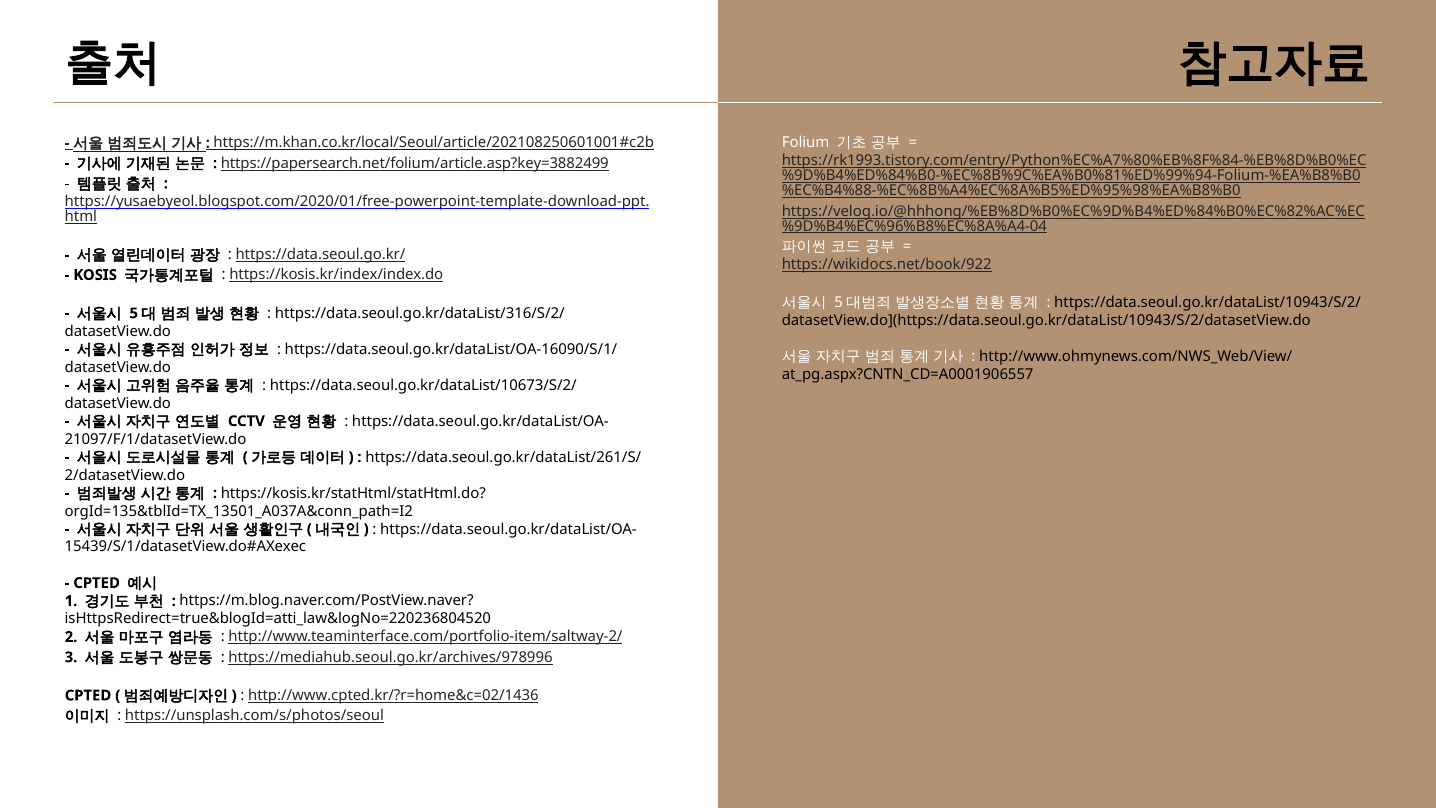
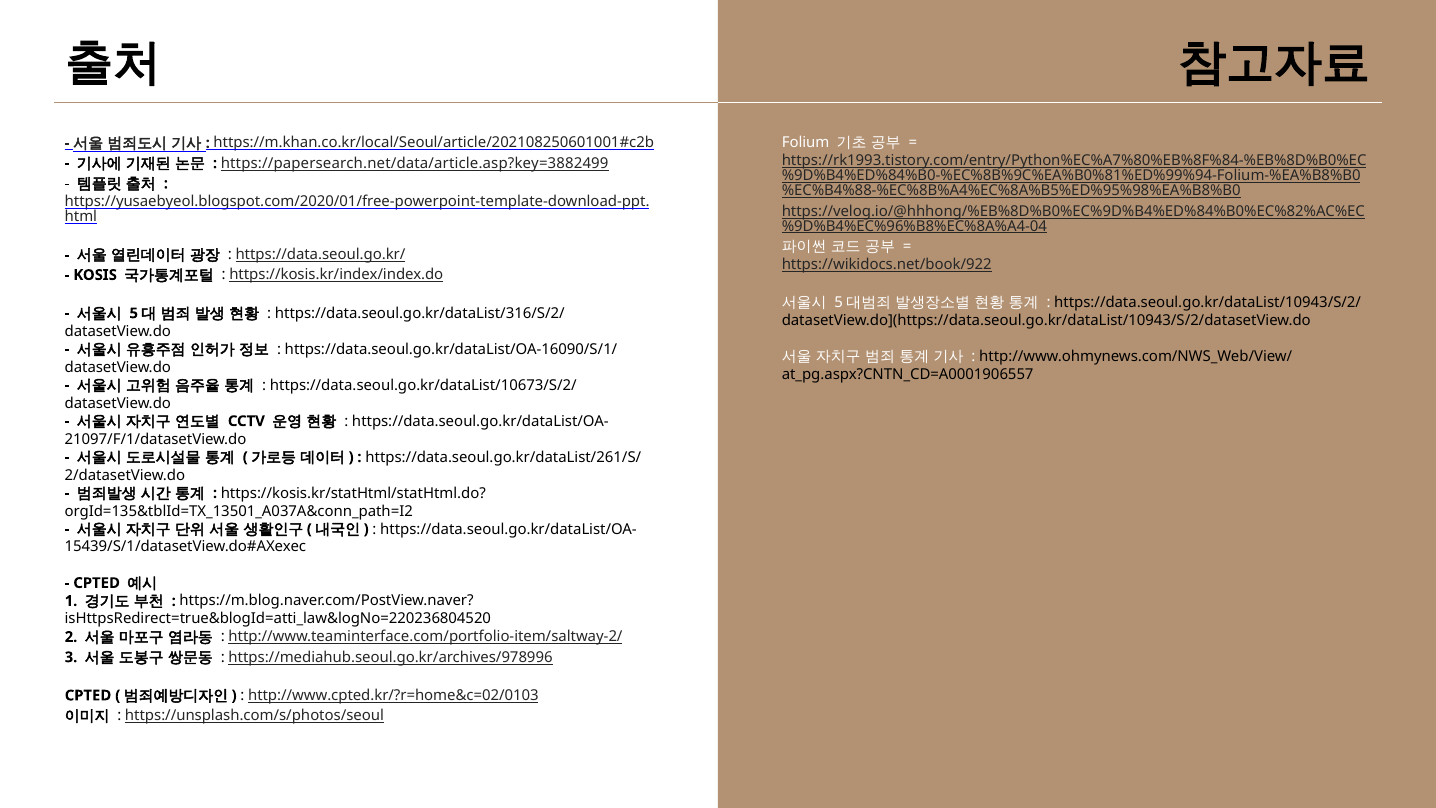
https://papersearch.net/folium/article.asp?key=3882499: https://papersearch.net/folium/article.asp?key=3882499 -> https://papersearch.net/data/article.asp?key=3882499
http://www.cpted.kr/?r=home&c=02/1436: http://www.cpted.kr/?r=home&c=02/1436 -> http://www.cpted.kr/?r=home&c=02/0103
